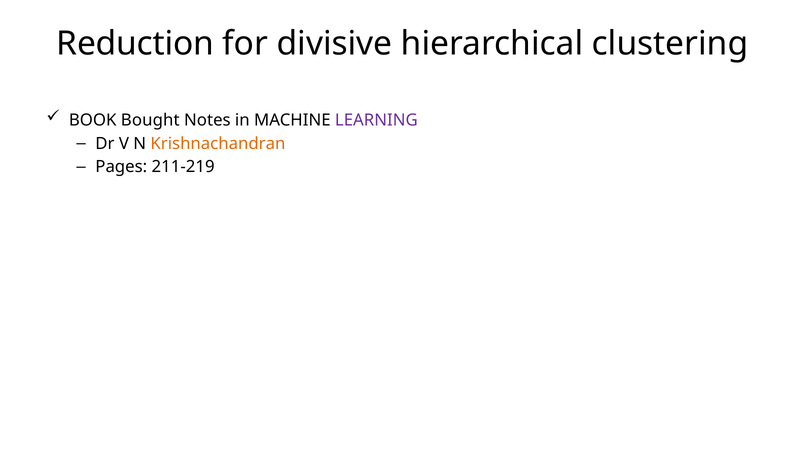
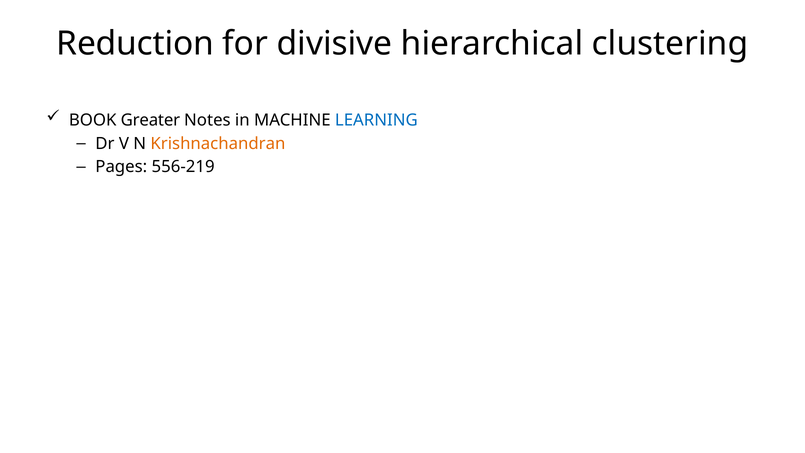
Bought: Bought -> Greater
LEARNING colour: purple -> blue
211-219: 211-219 -> 556-219
